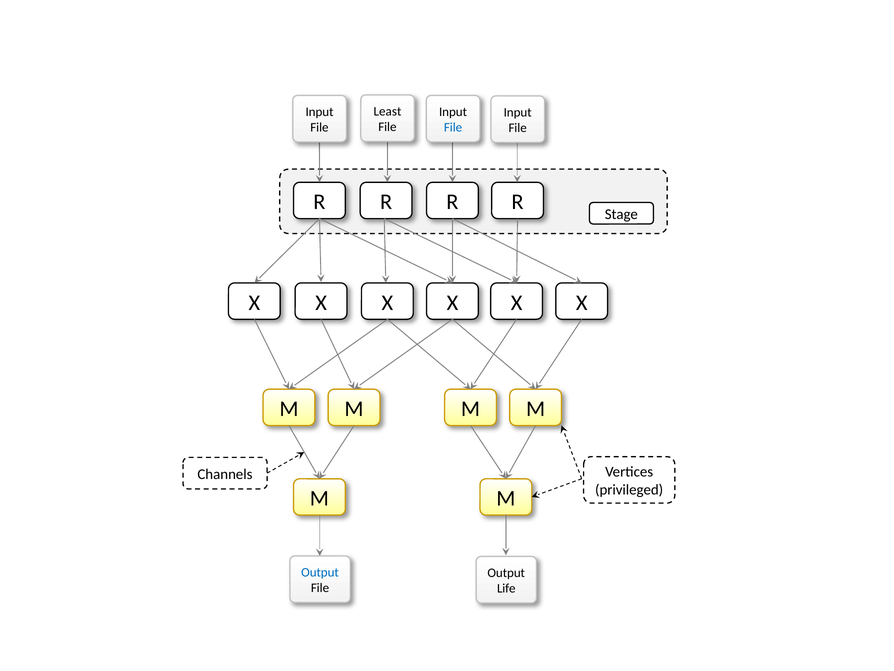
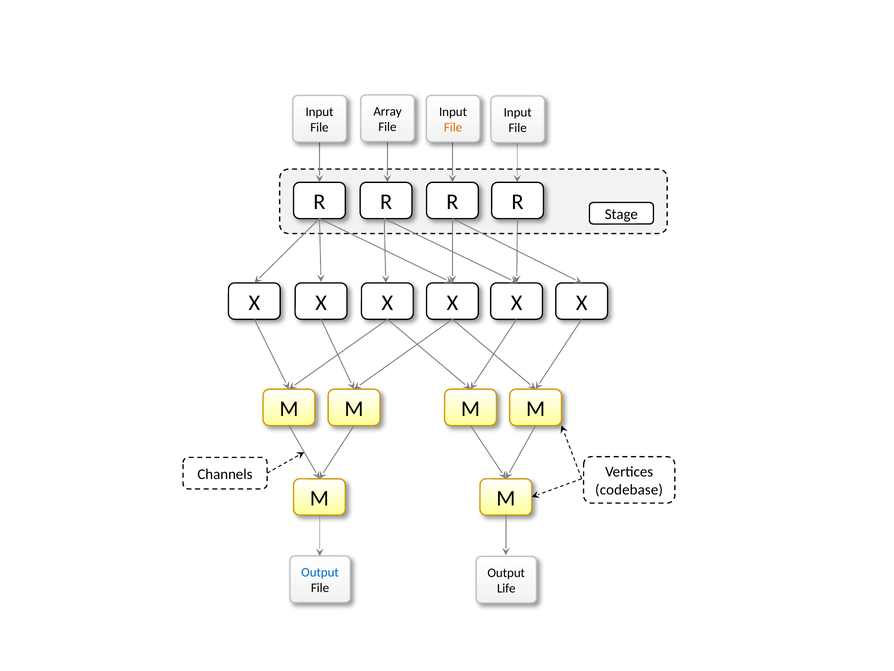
Least: Least -> Array
File at (453, 127) colour: blue -> orange
privileged: privileged -> codebase
